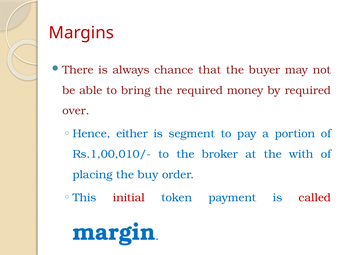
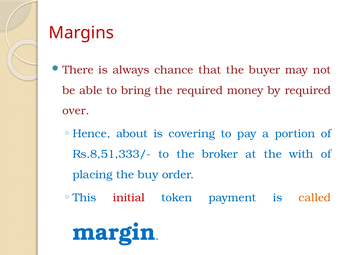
either: either -> about
segment: segment -> covering
Rs.1,00,010/-: Rs.1,00,010/- -> Rs.8,51,333/-
called colour: red -> orange
